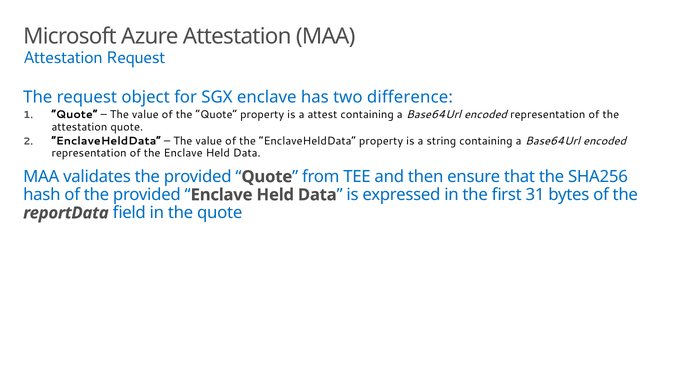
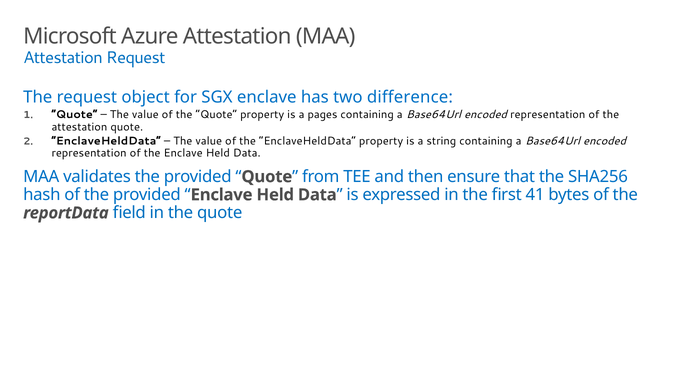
attest: attest -> pages
31: 31 -> 41
